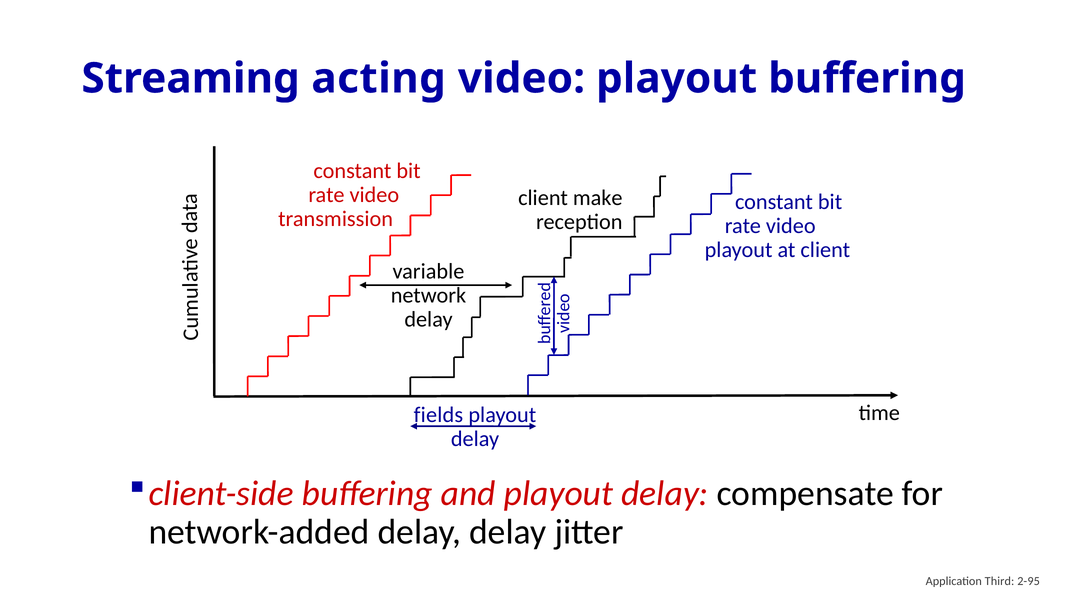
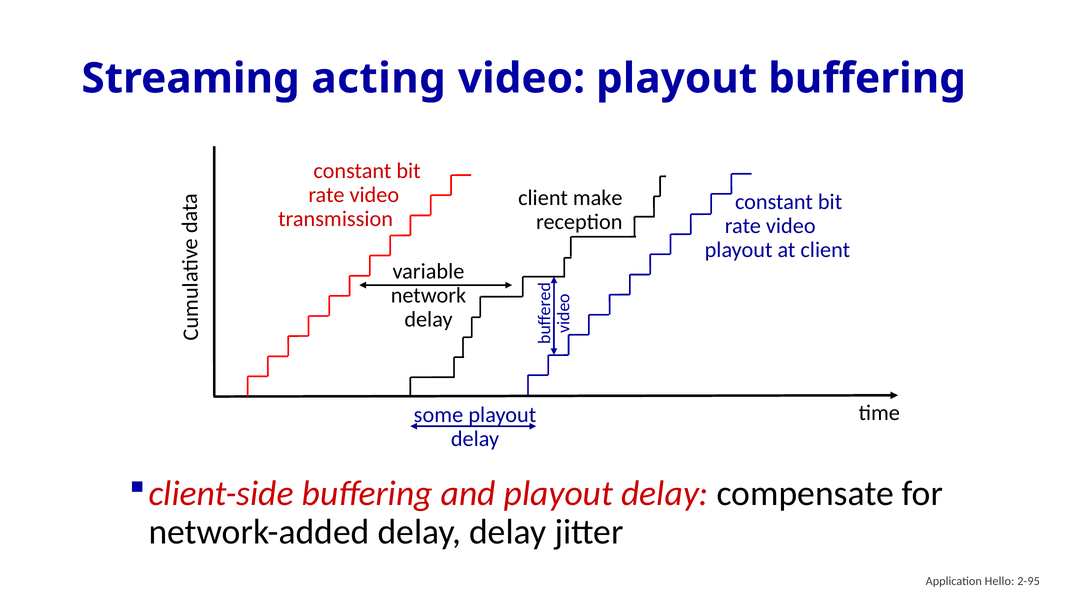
fields: fields -> some
Third: Third -> Hello
